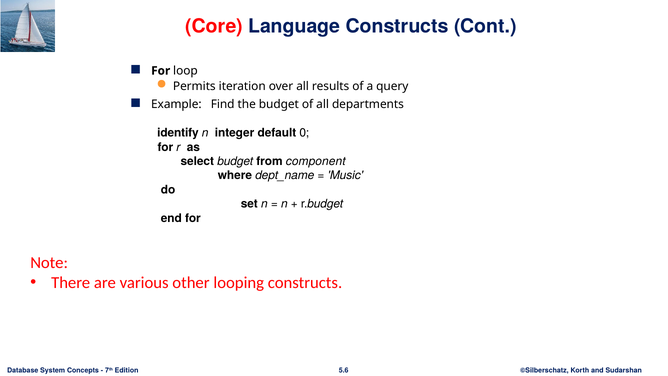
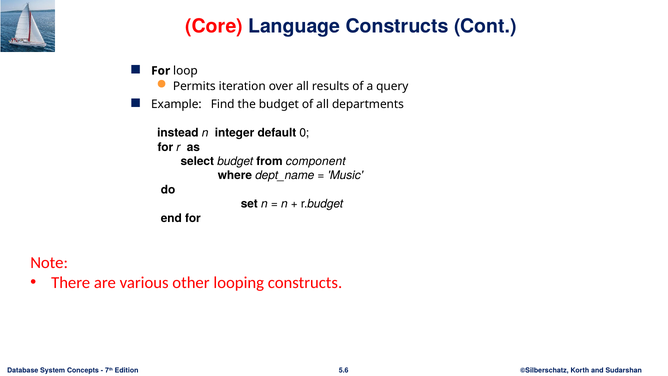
identify: identify -> instead
